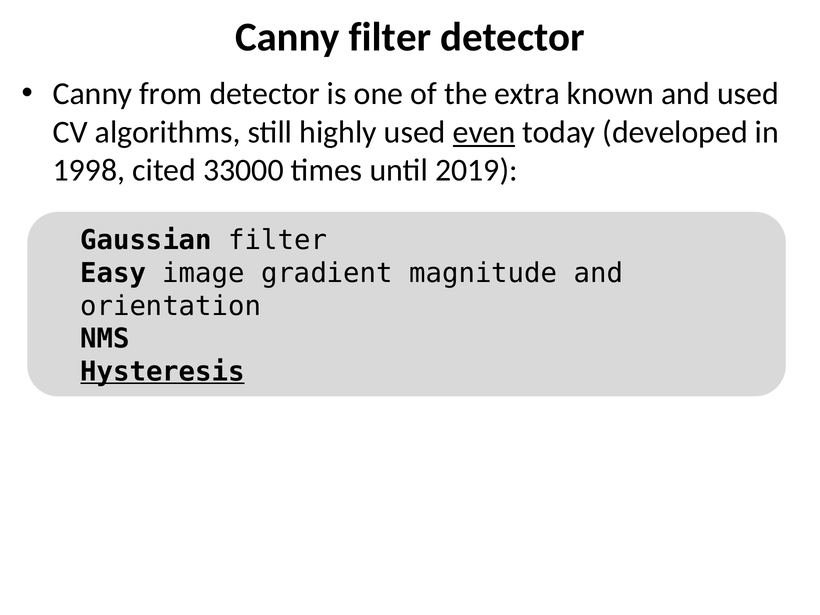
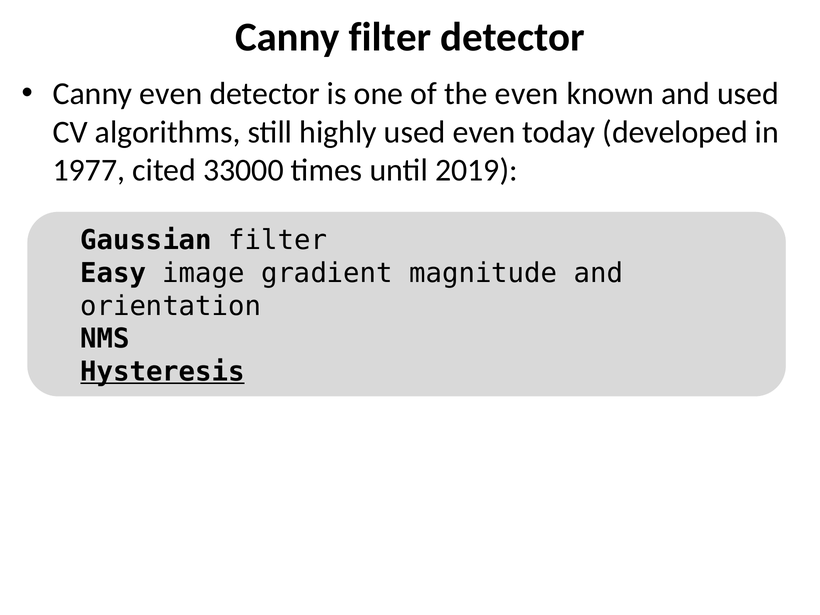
Canny from: from -> even
the extra: extra -> even
even at (484, 132) underline: present -> none
1998: 1998 -> 1977
